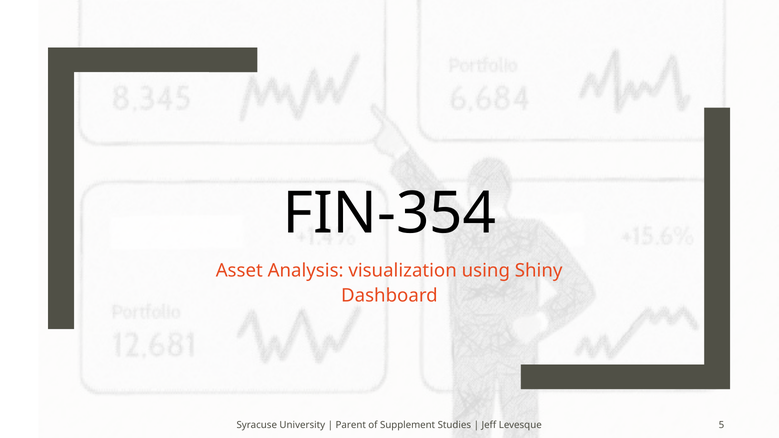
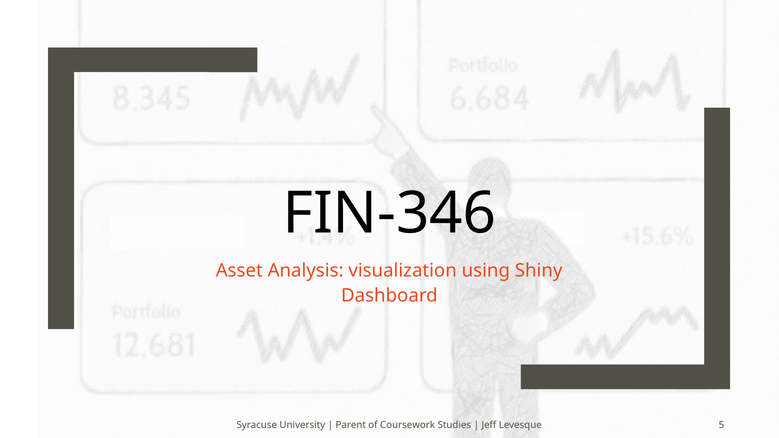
FIN-354: FIN-354 -> FIN-346
Supplement: Supplement -> Coursework
